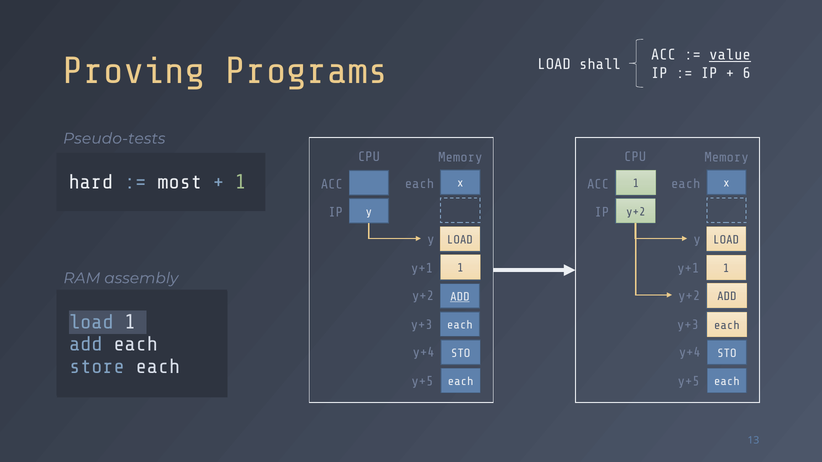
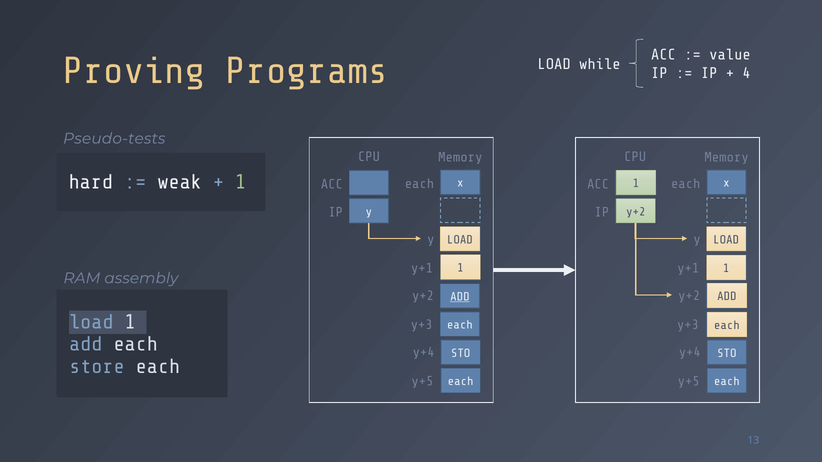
value underline: present -> none
shall: shall -> while
6: 6 -> 4
most: most -> weak
